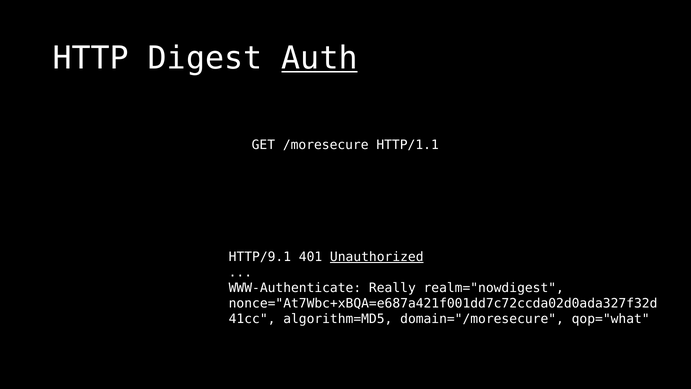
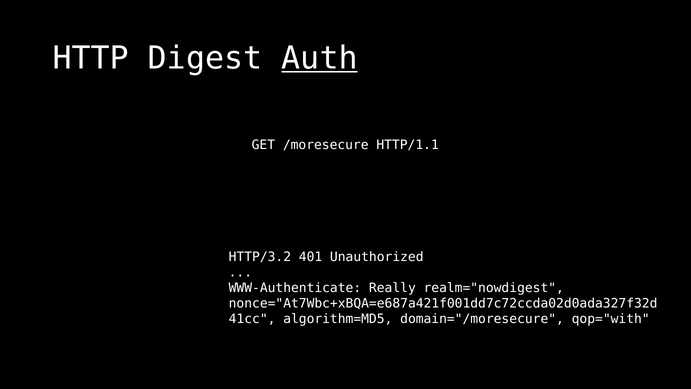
HTTP/9.1: HTTP/9.1 -> HTTP/3.2
Unauthorized underline: present -> none
qop="what: qop="what -> qop="with
